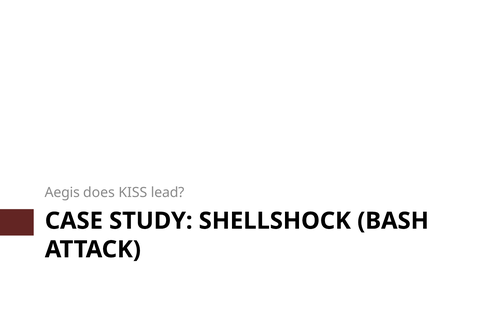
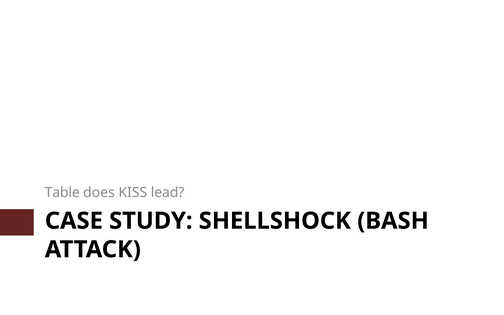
Aegis: Aegis -> Table
